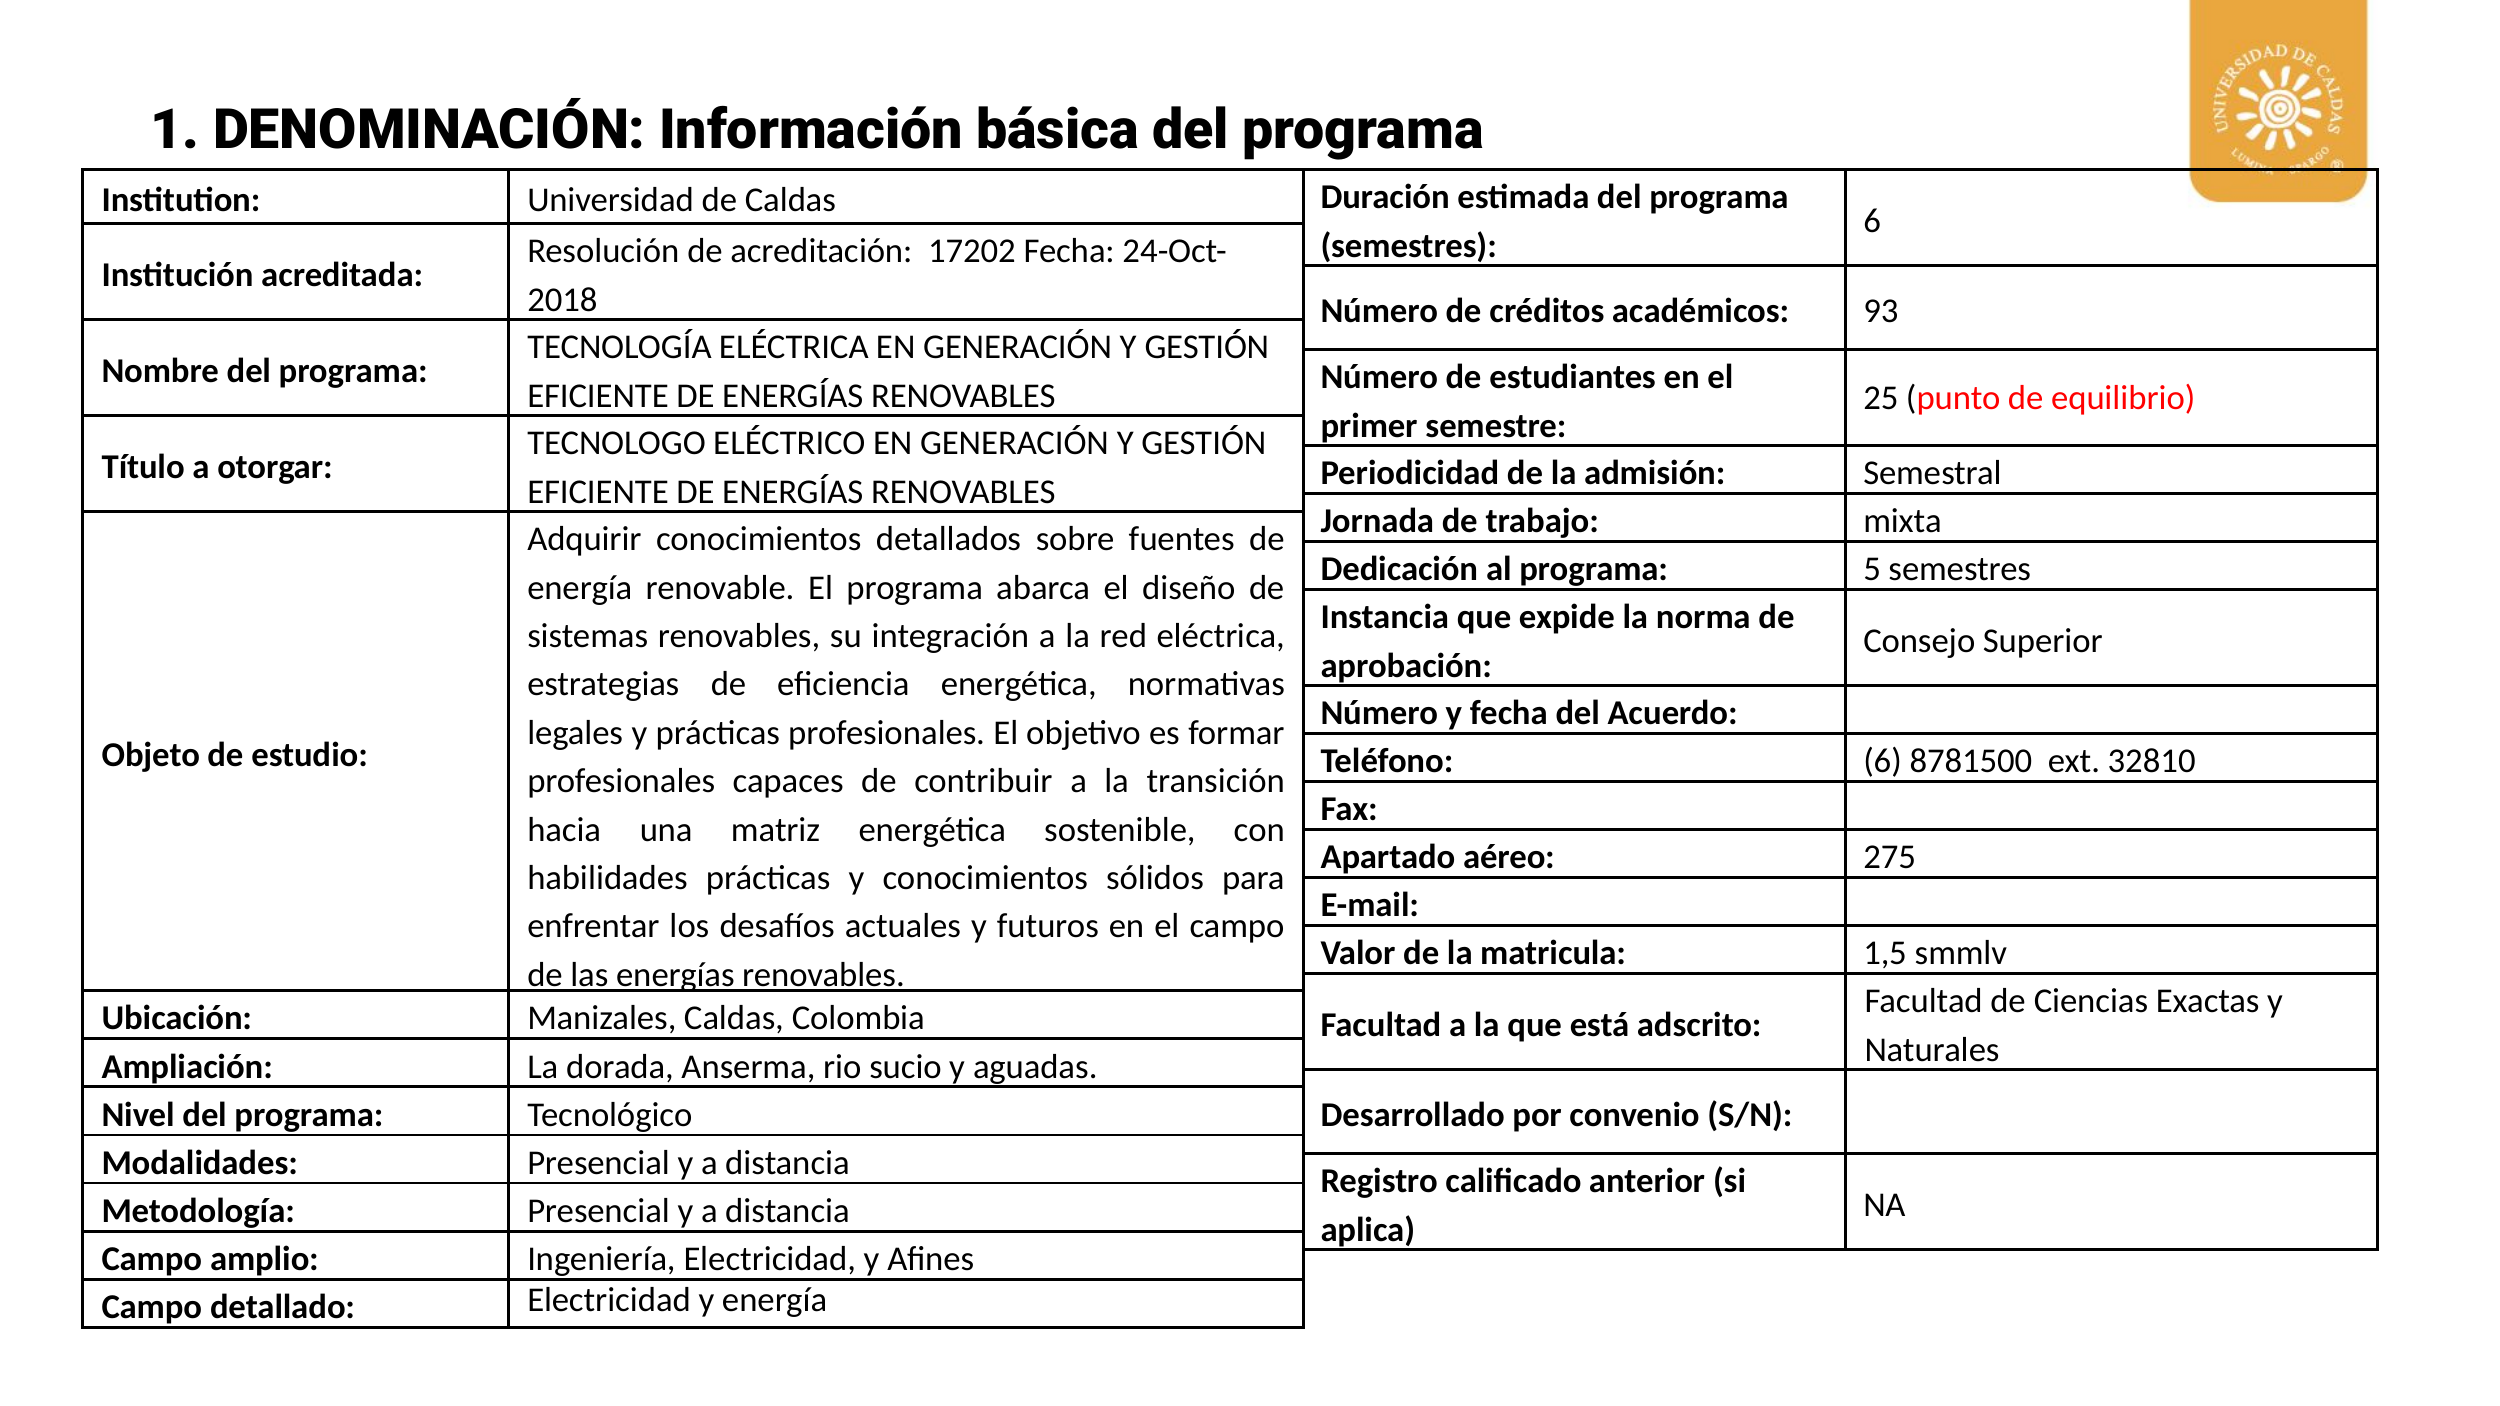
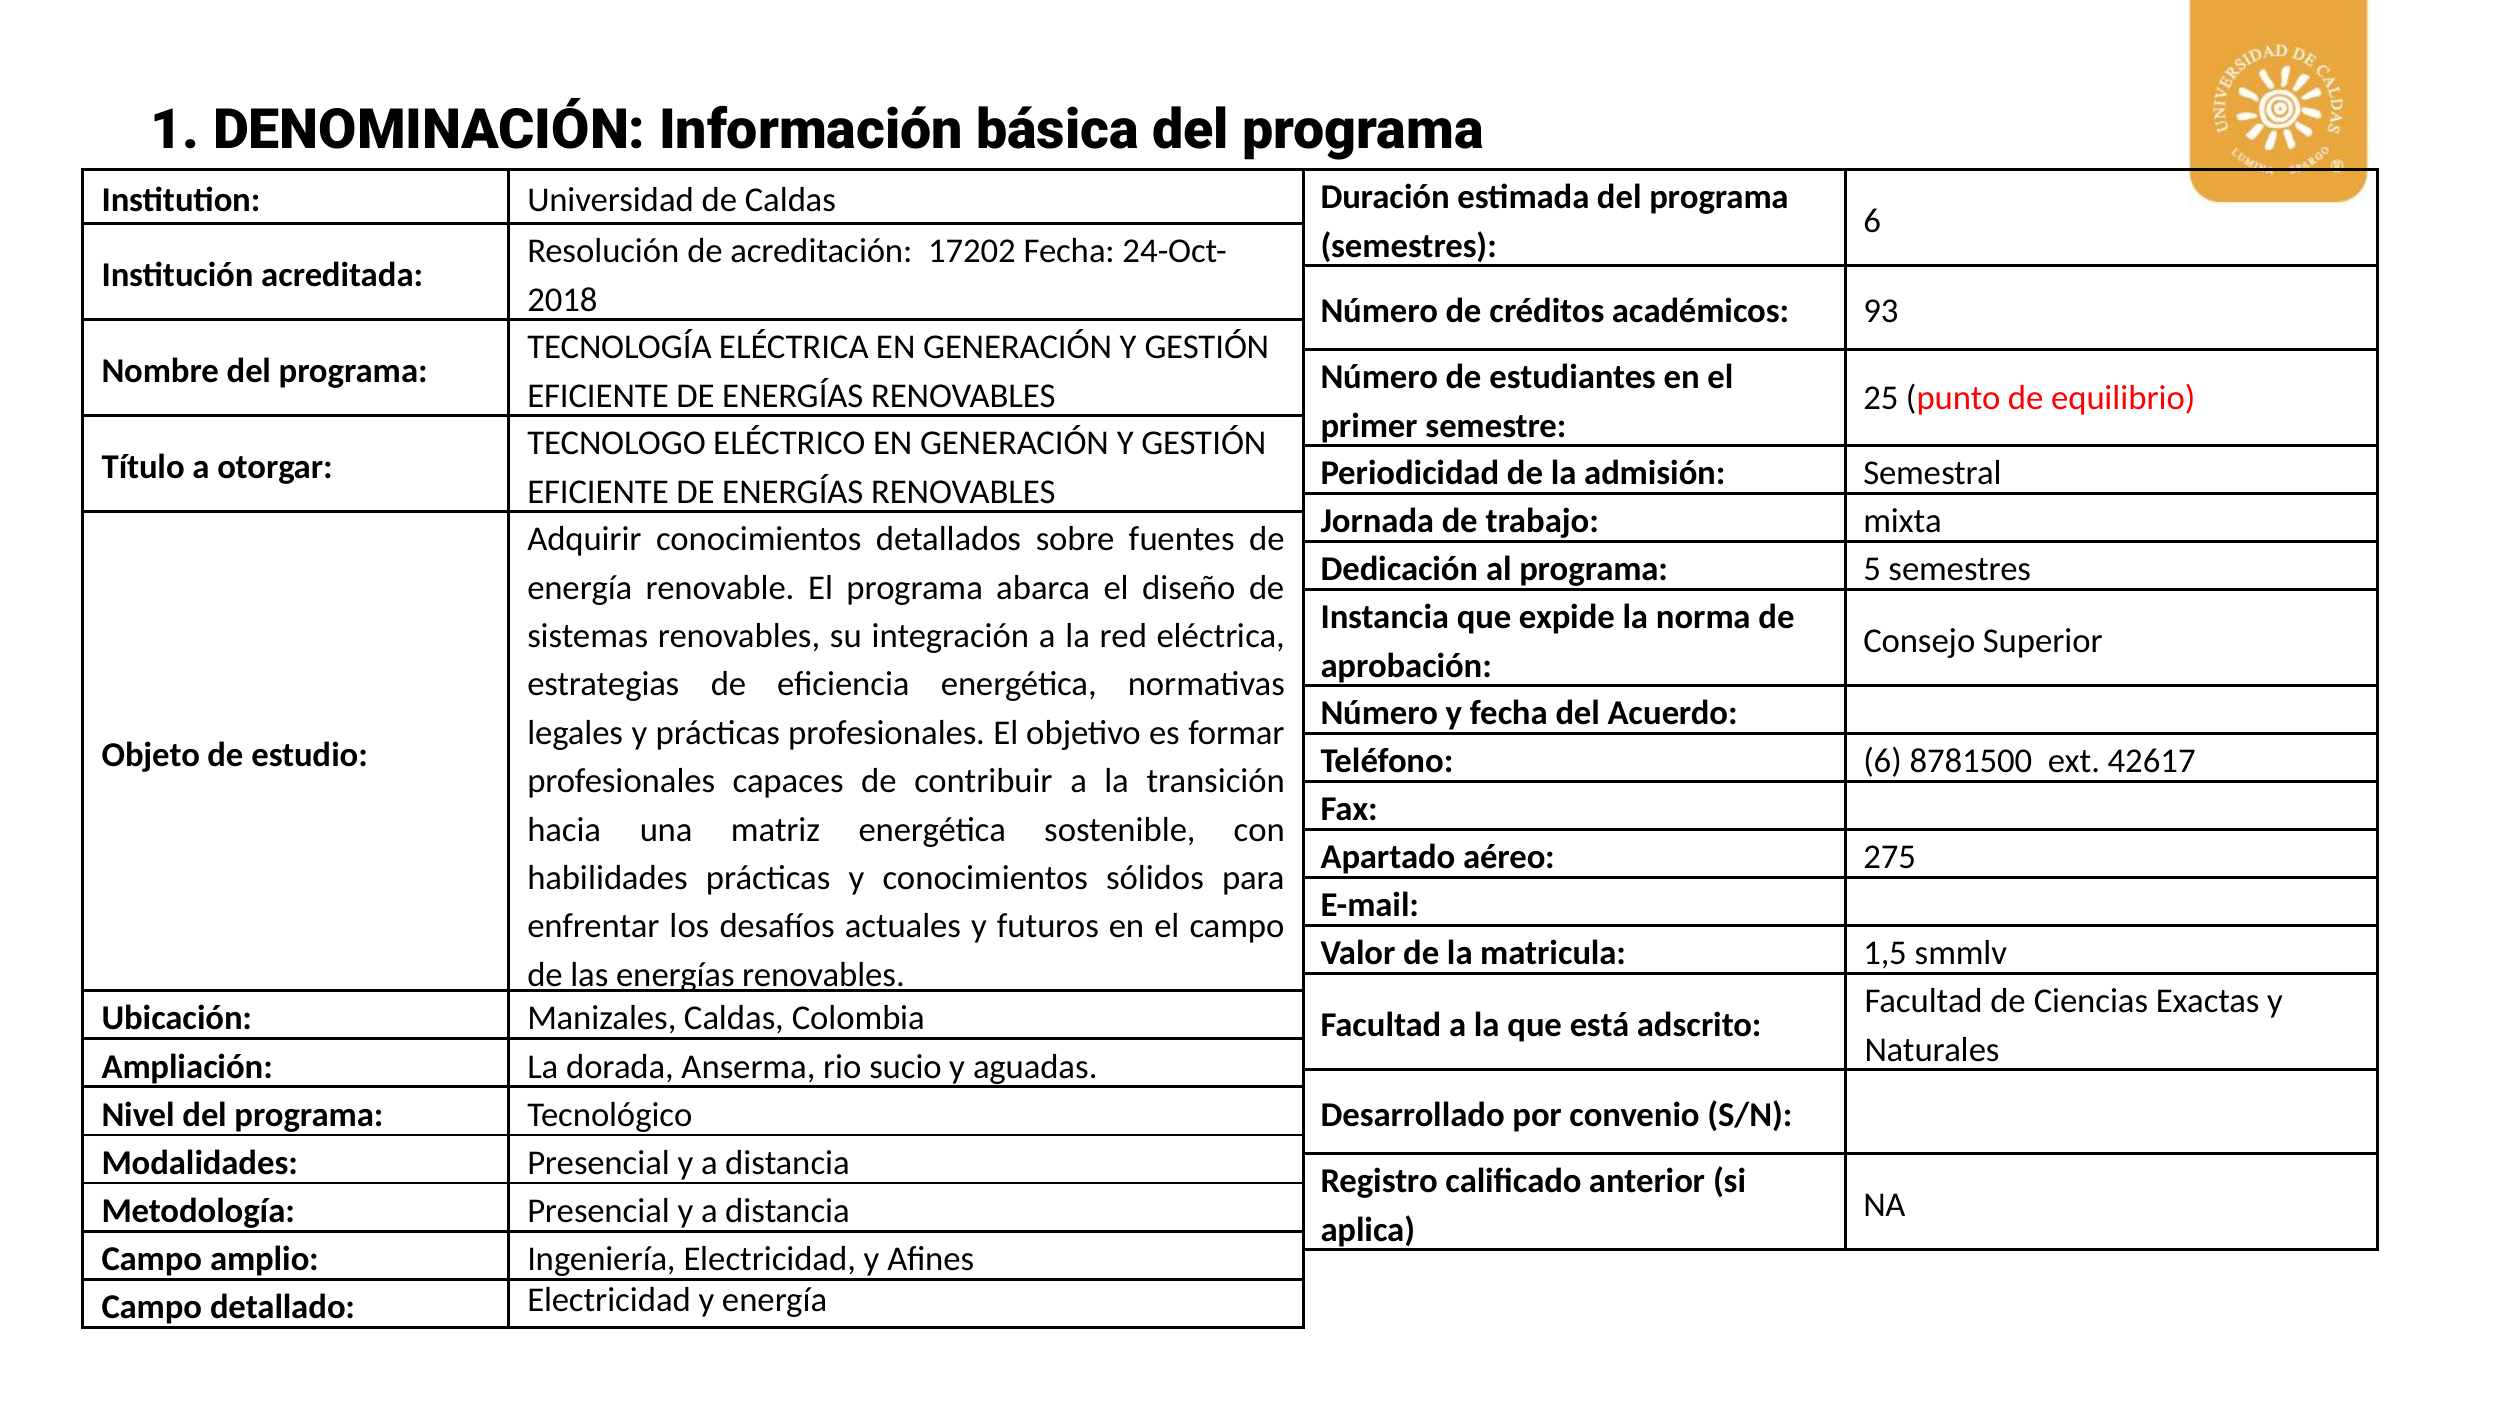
32810: 32810 -> 42617
